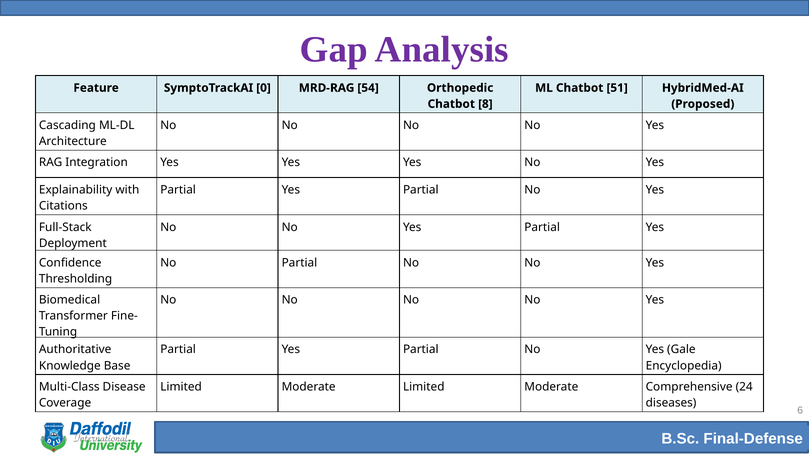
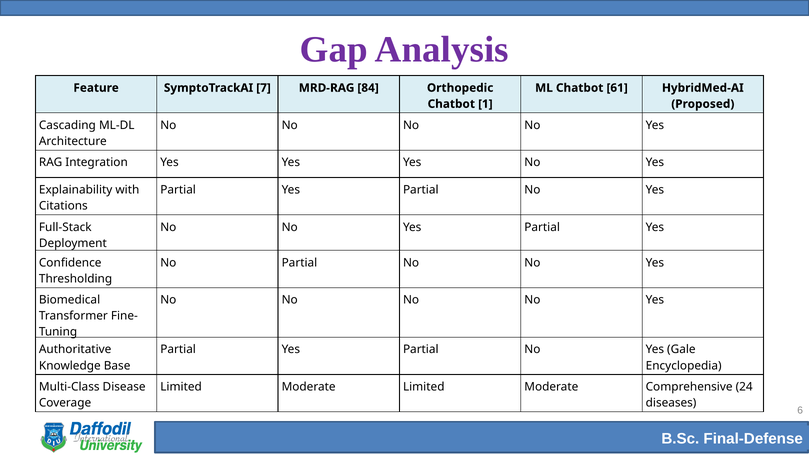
0: 0 -> 7
54: 54 -> 84
51: 51 -> 61
8: 8 -> 1
